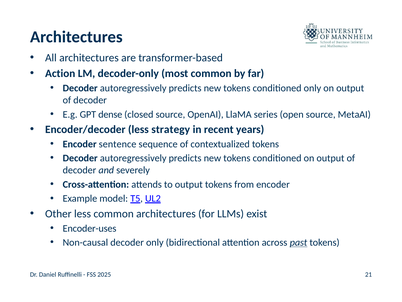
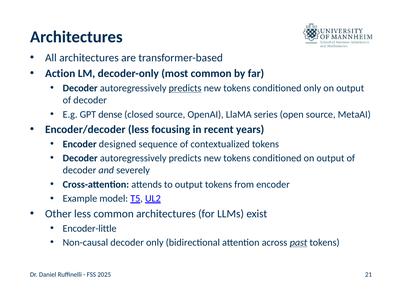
predicts at (185, 88) underline: none -> present
strategy: strategy -> focusing
sentence: sentence -> designed
Encoder-uses: Encoder-uses -> Encoder-little
